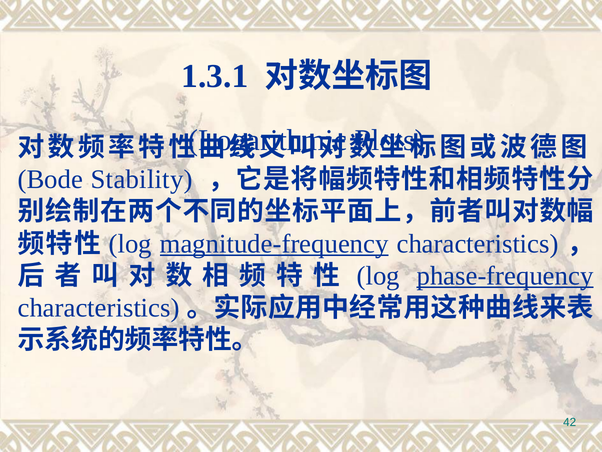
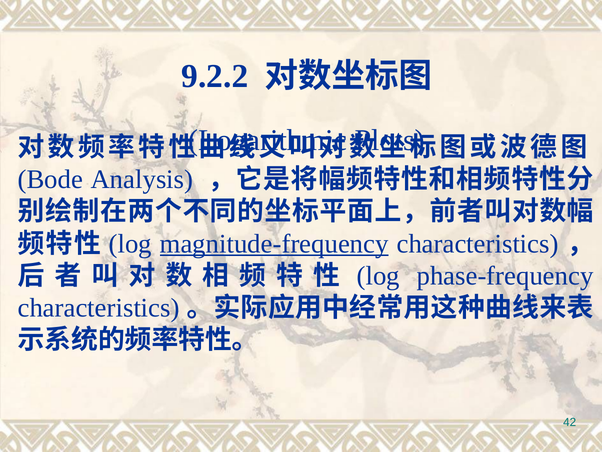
1.3.1: 1.3.1 -> 9.2.2
Stability: Stability -> Analysis
phase-frequency underline: present -> none
